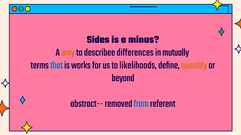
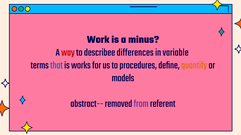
Sides: Sides -> Work
way colour: orange -> red
mutually: mutually -> variable
likelihoods: likelihoods -> procedures
beyond: beyond -> models
from colour: blue -> purple
